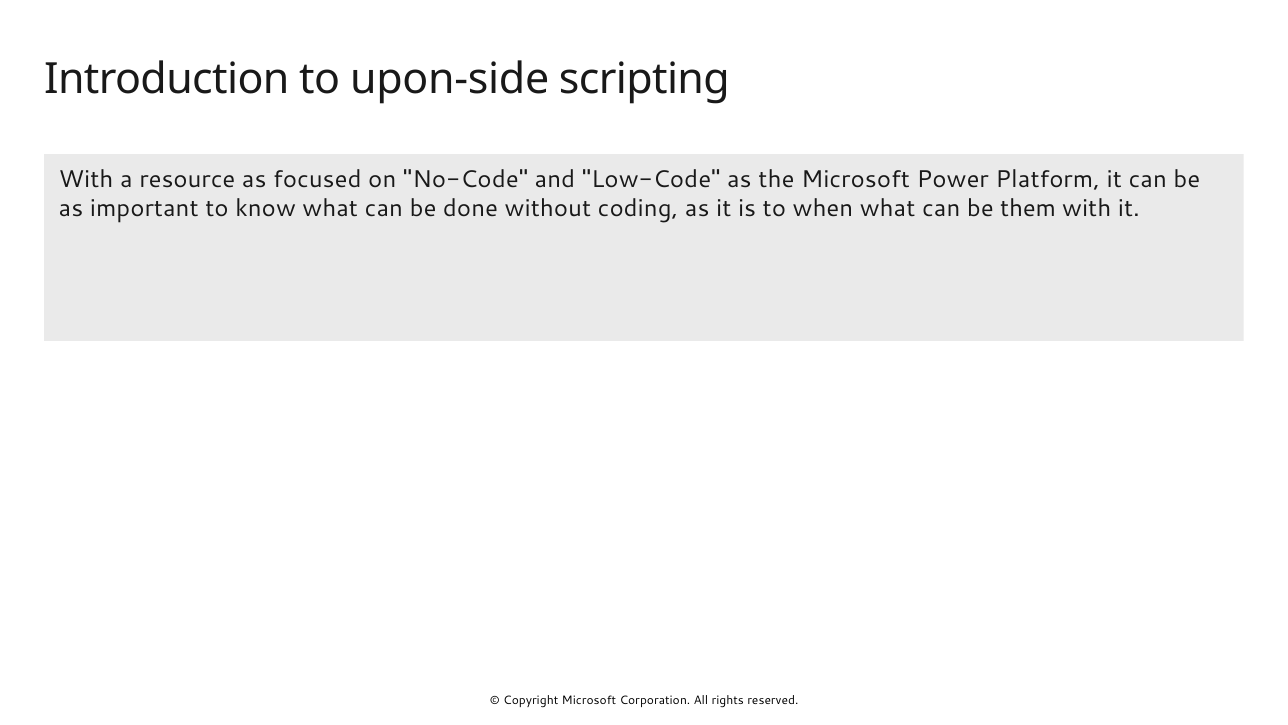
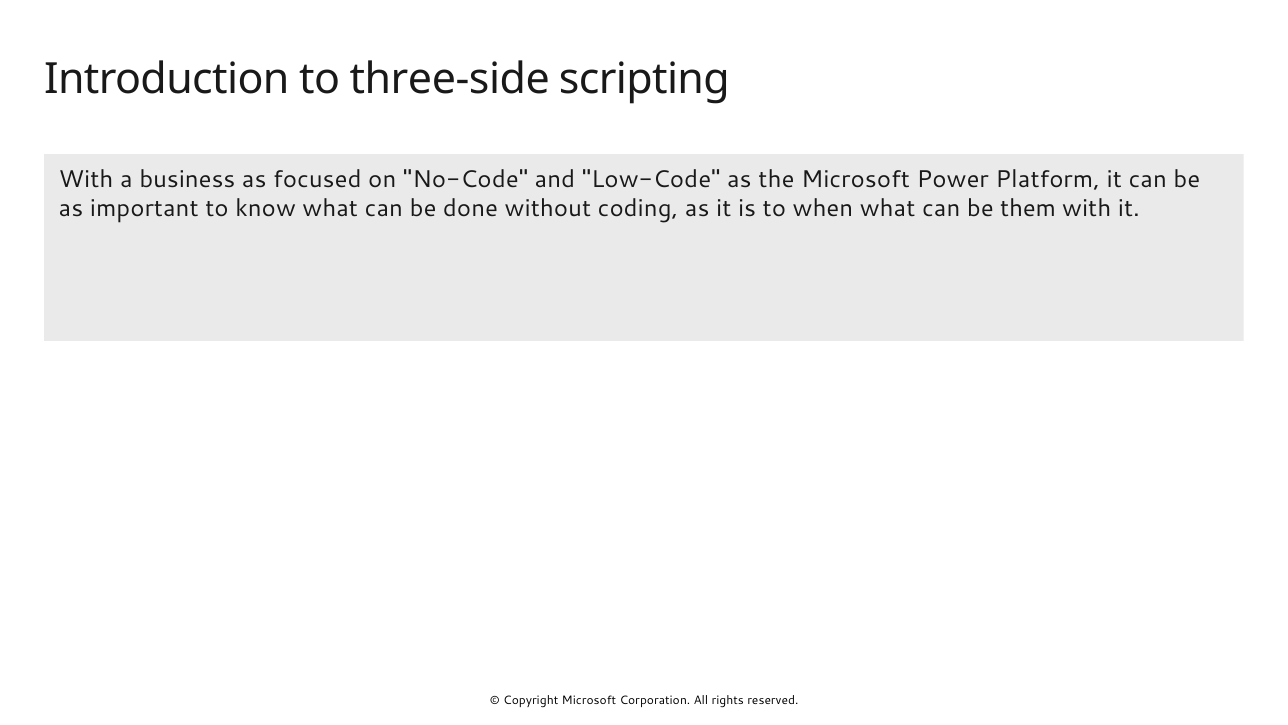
upon-side: upon-side -> three-side
resource: resource -> business
